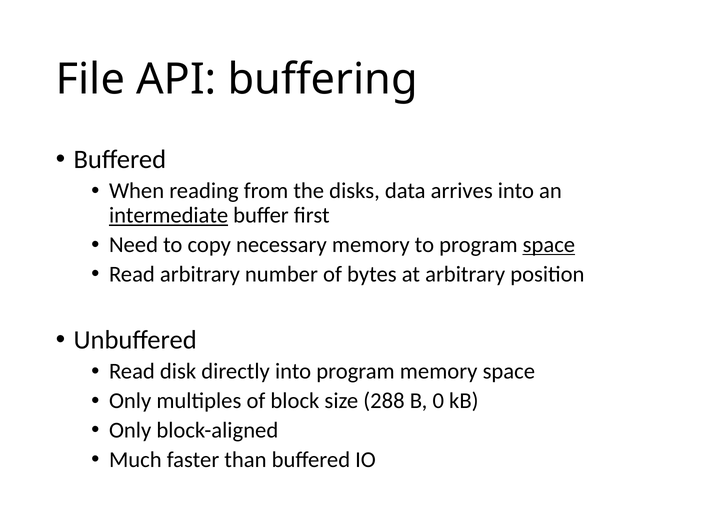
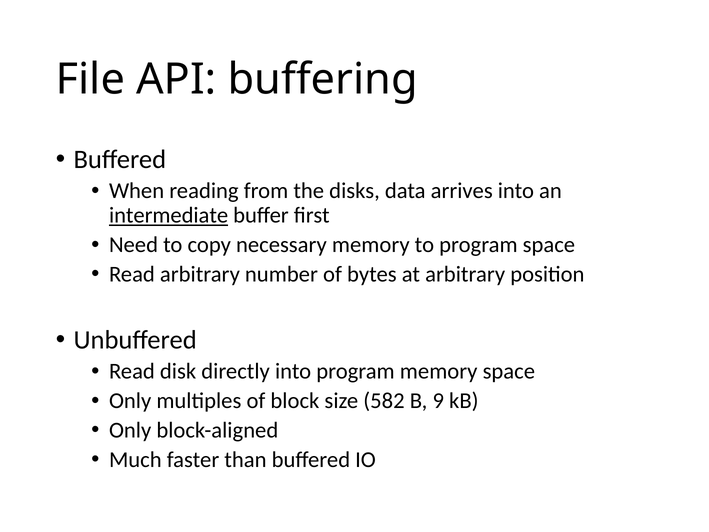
space at (549, 245) underline: present -> none
288: 288 -> 582
0: 0 -> 9
